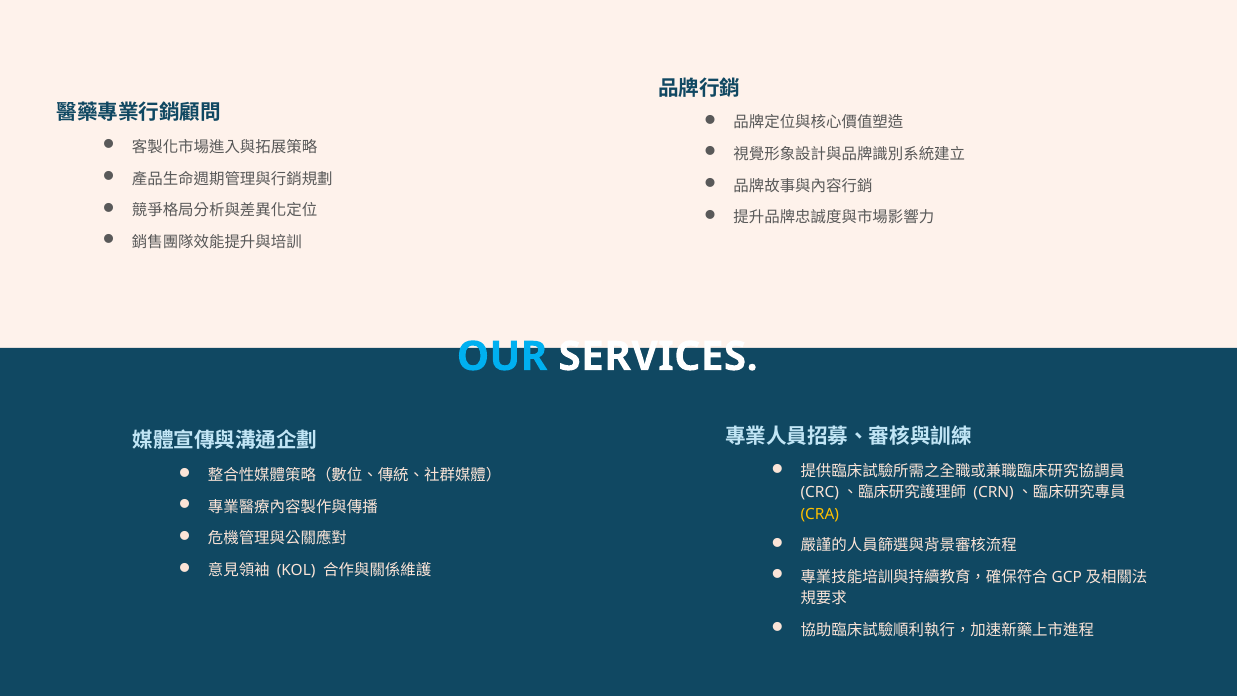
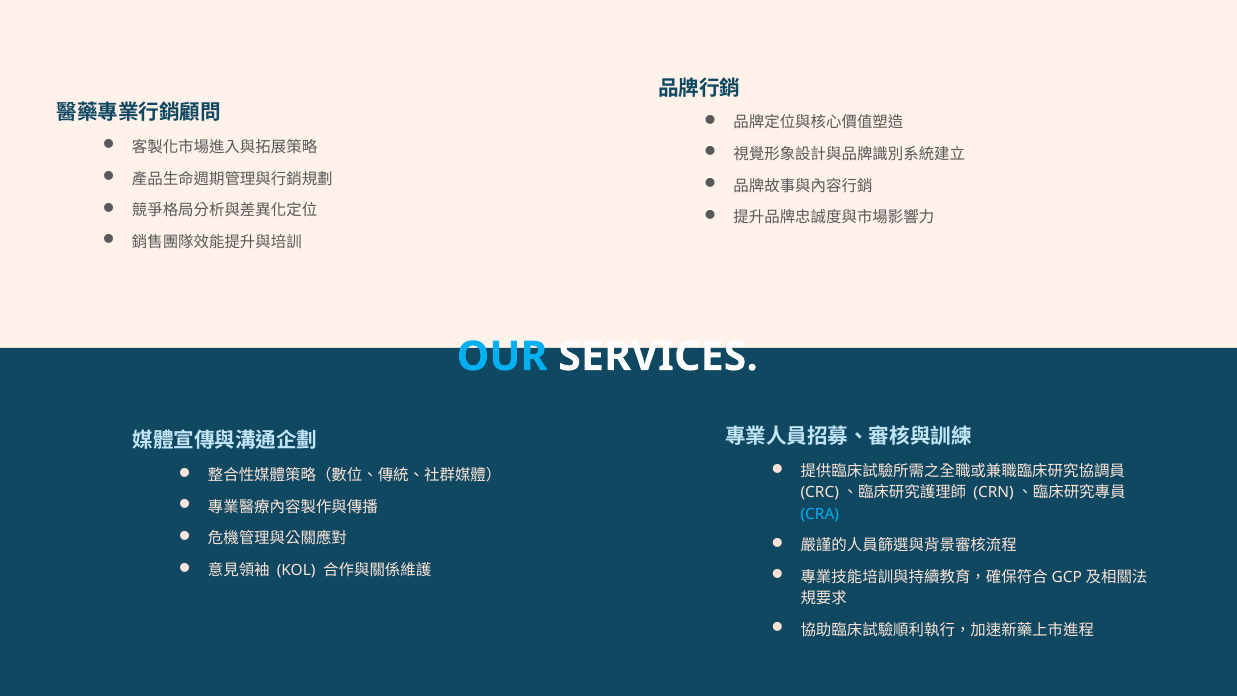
CRA colour: yellow -> light blue
